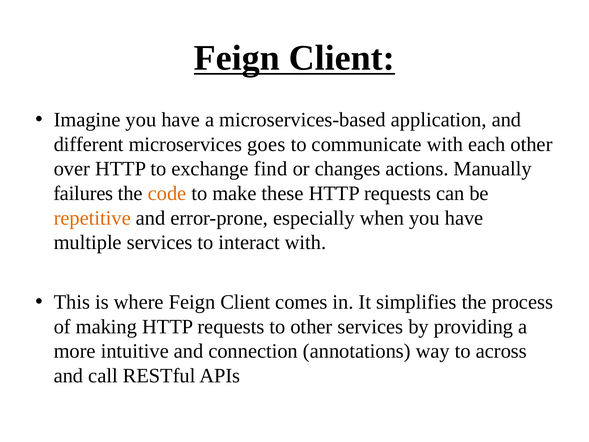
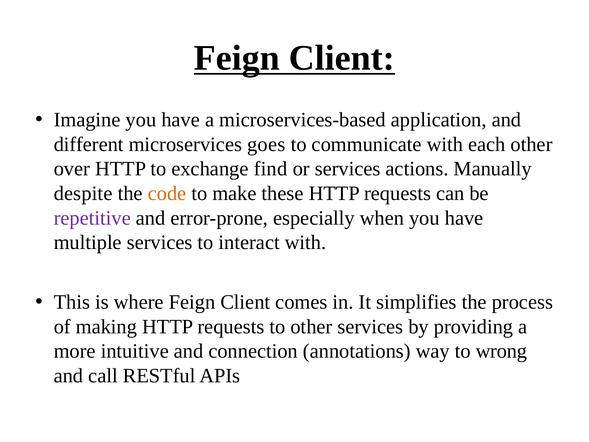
or changes: changes -> services
failures: failures -> despite
repetitive colour: orange -> purple
across: across -> wrong
